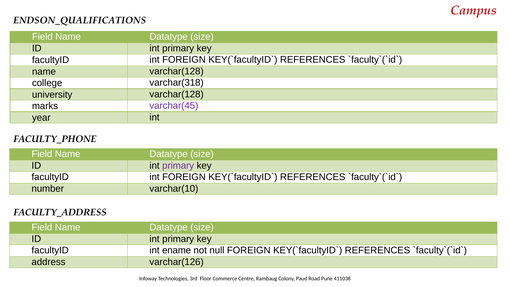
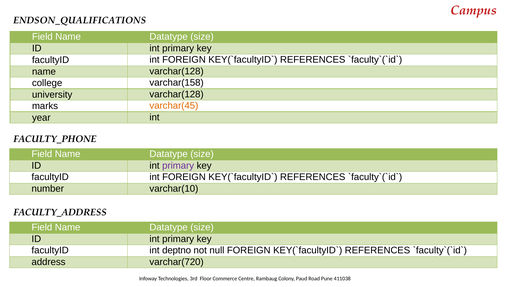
varchar(318: varchar(318 -> varchar(158
varchar(45 colour: purple -> orange
ename: ename -> deptno
varchar(126: varchar(126 -> varchar(720
